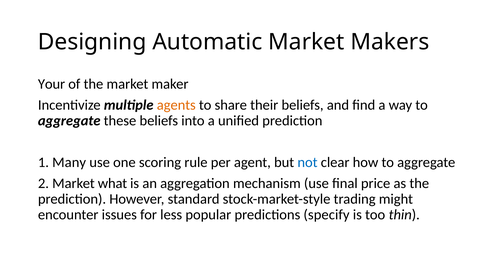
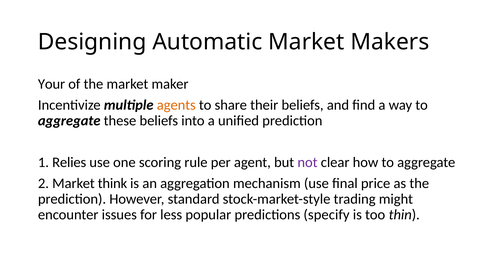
Many: Many -> Relies
not colour: blue -> purple
what: what -> think
